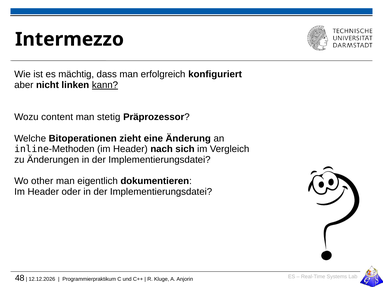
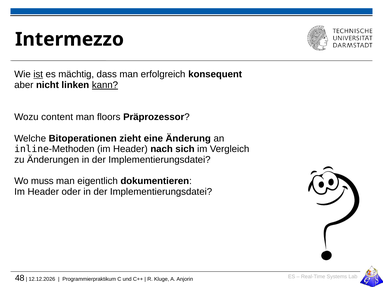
ist underline: none -> present
konfiguriert: konfiguriert -> konsequent
stetig: stetig -> floors
other: other -> muss
